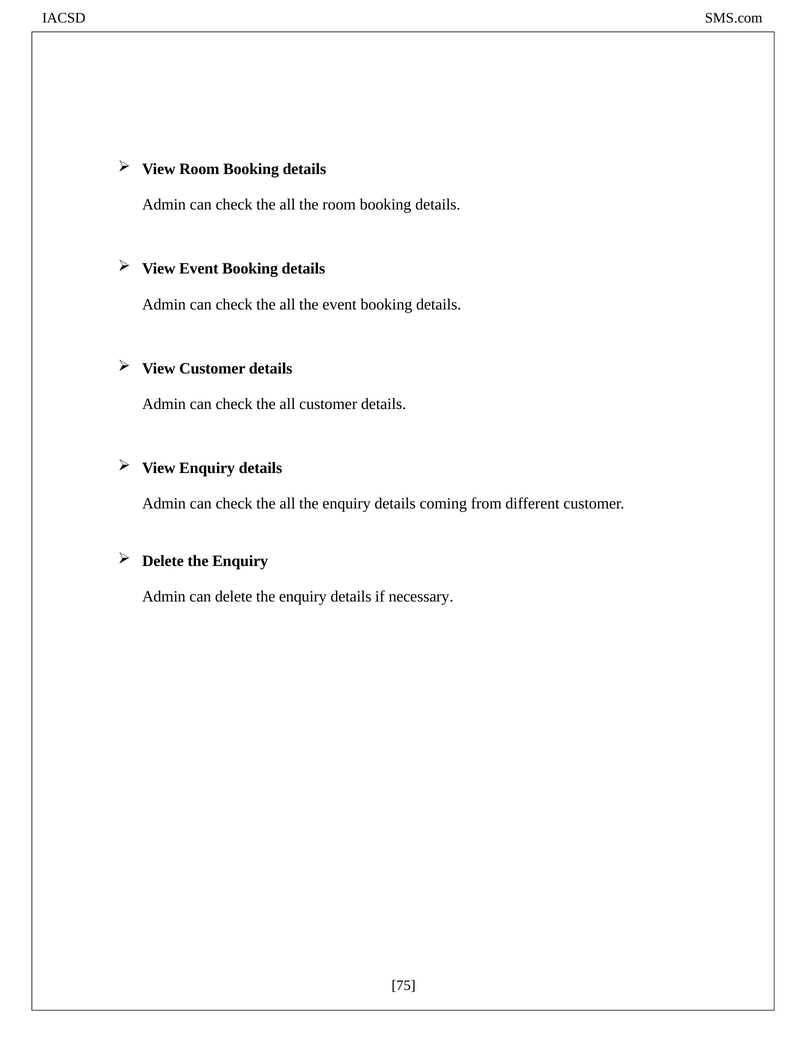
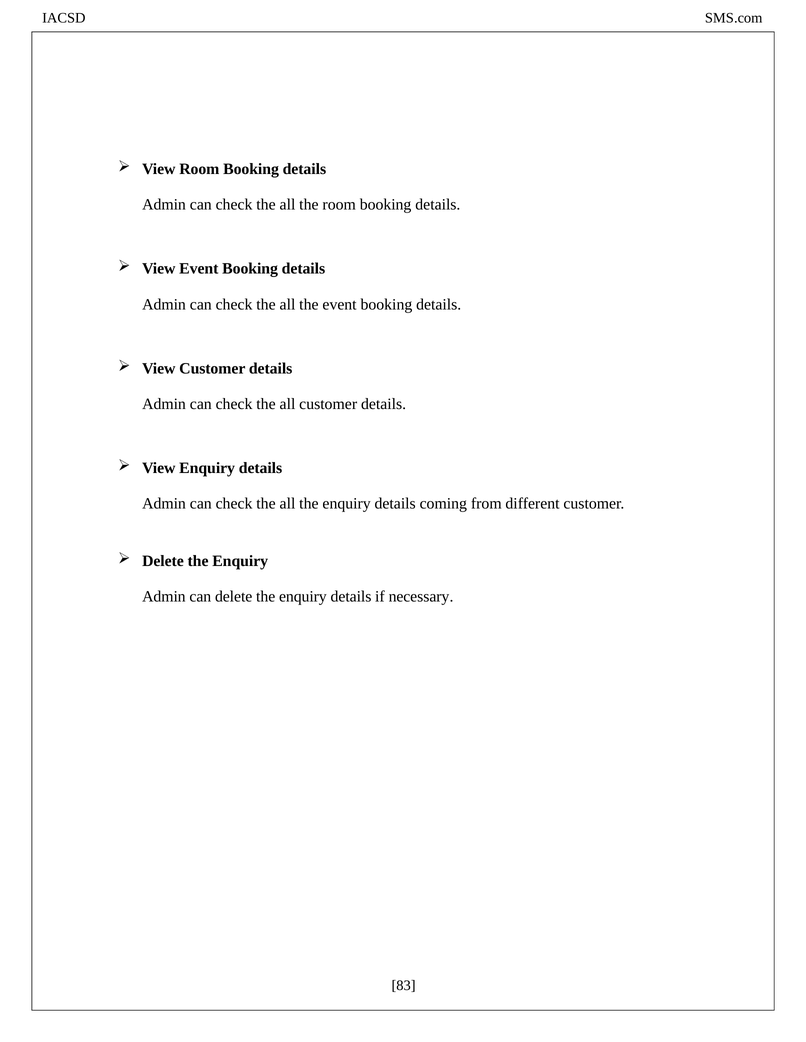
75: 75 -> 83
